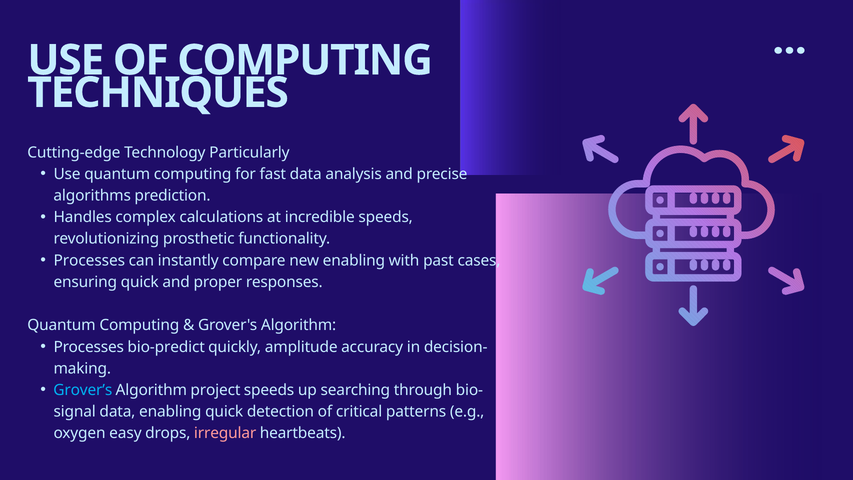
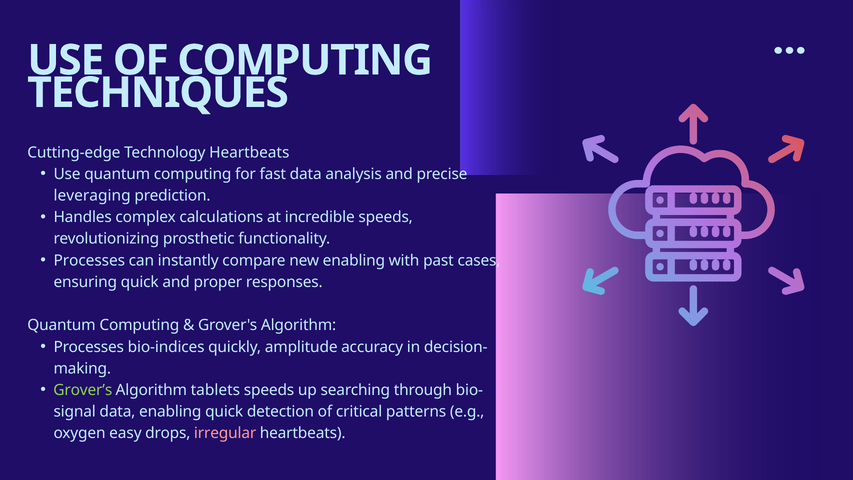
Technology Particularly: Particularly -> Heartbeats
algorithms: algorithms -> leveraging
bio-predict: bio-predict -> bio-indices
Grover’s colour: light blue -> light green
project: project -> tablets
